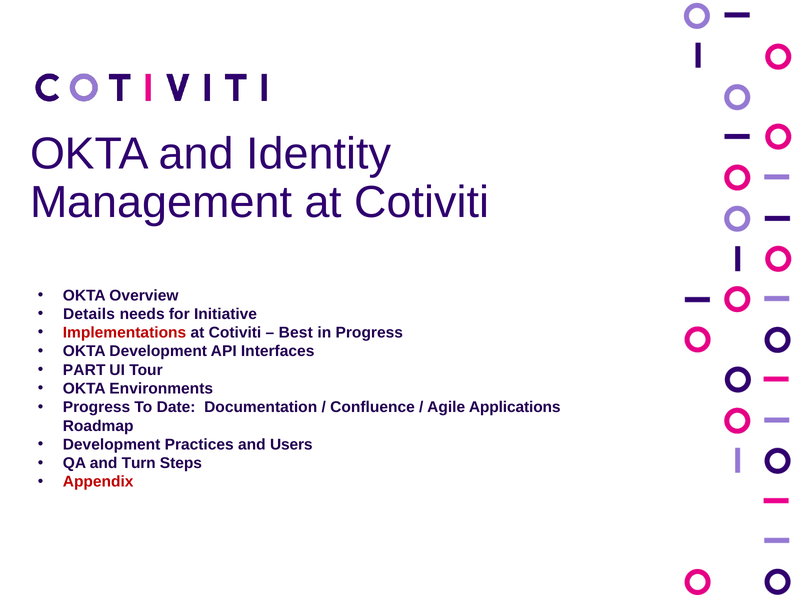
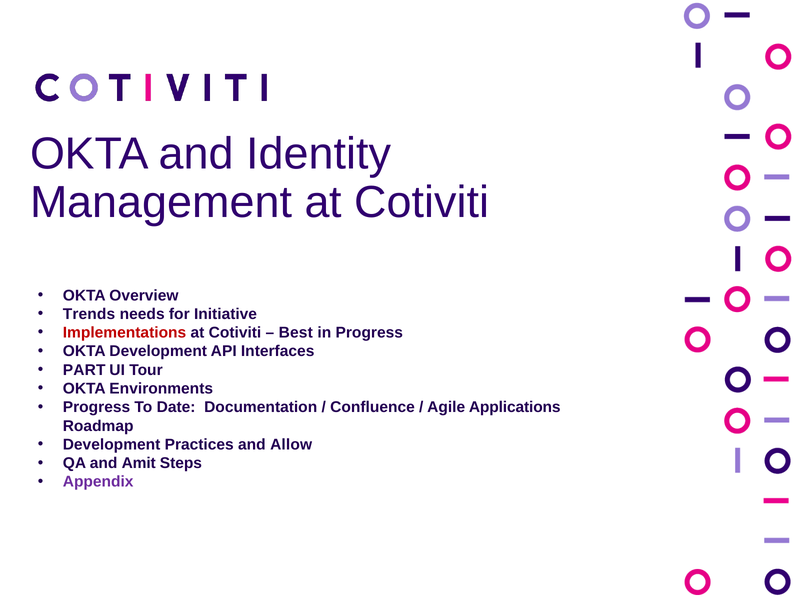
Details: Details -> Trends
Users: Users -> Allow
Turn: Turn -> Amit
Appendix colour: red -> purple
